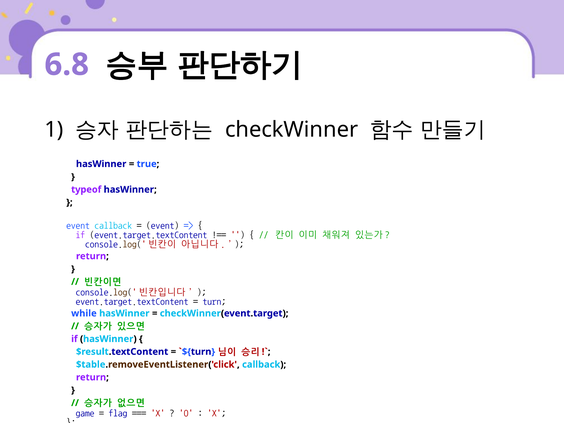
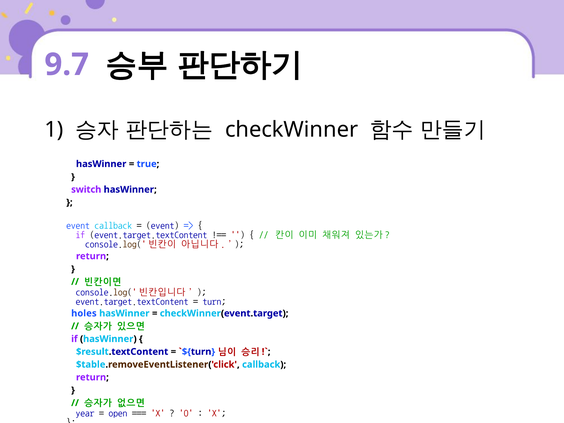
6.8: 6.8 -> 9.7
typeof: typeof -> switch
while: while -> holes
game: game -> year
flag: flag -> open
